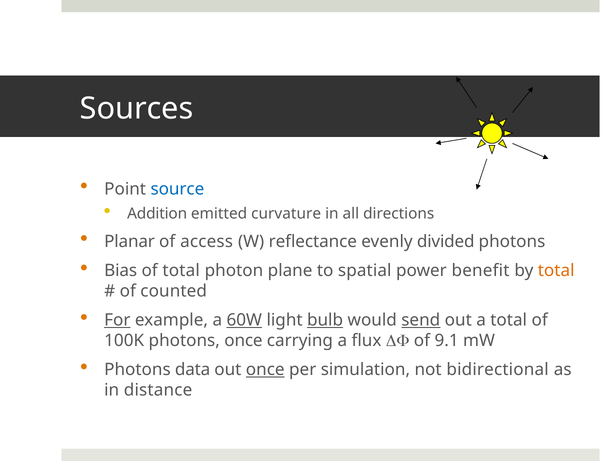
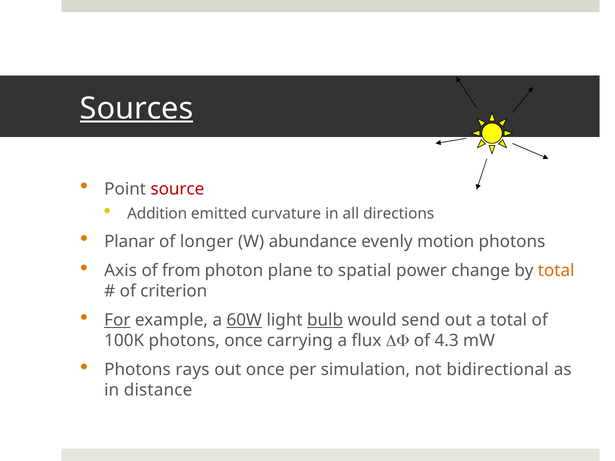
Sources underline: none -> present
source colour: blue -> red
access: access -> longer
reflectance: reflectance -> abundance
divided: divided -> motion
Bias: Bias -> Axis
of total: total -> from
benefit: benefit -> change
counted: counted -> criterion
send underline: present -> none
9.1: 9.1 -> 4.3
data: data -> rays
once at (265, 370) underline: present -> none
